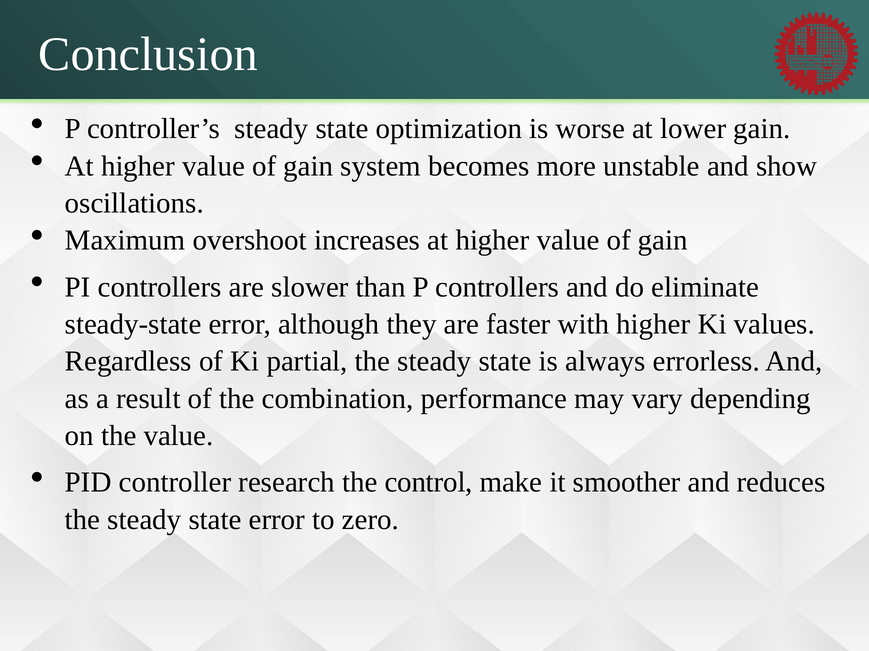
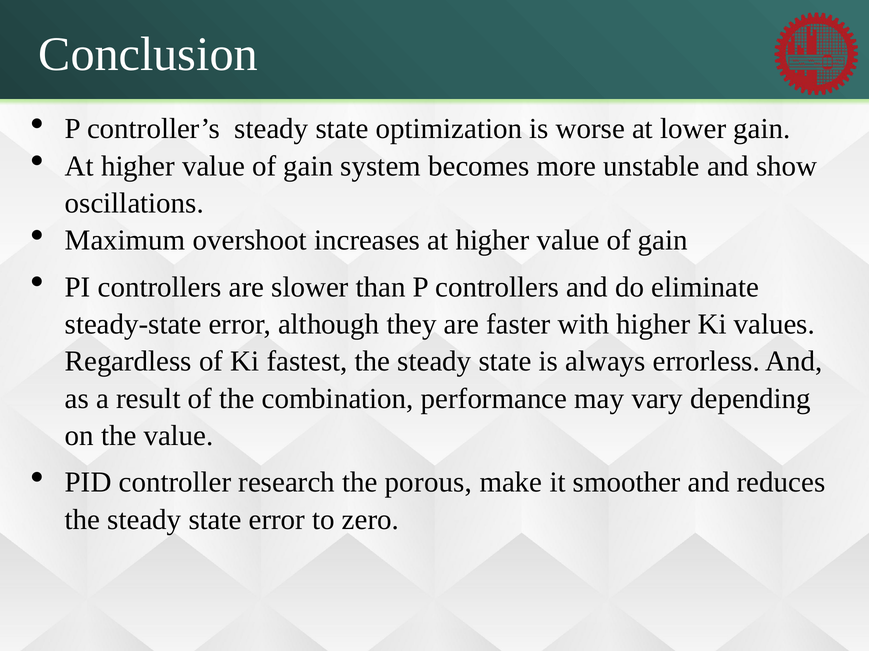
partial: partial -> fastest
control: control -> porous
